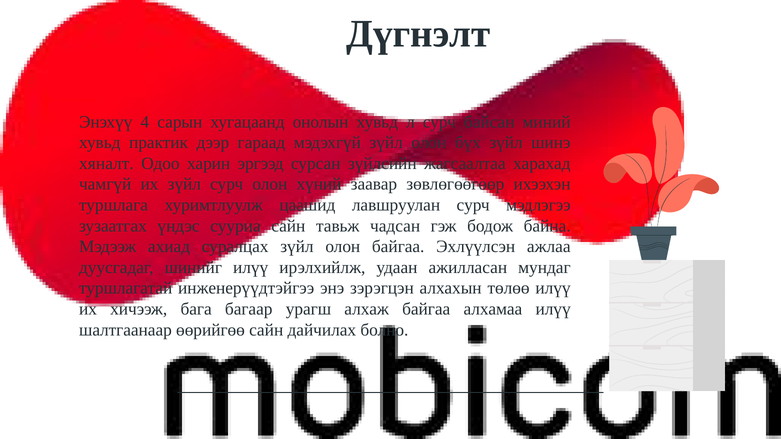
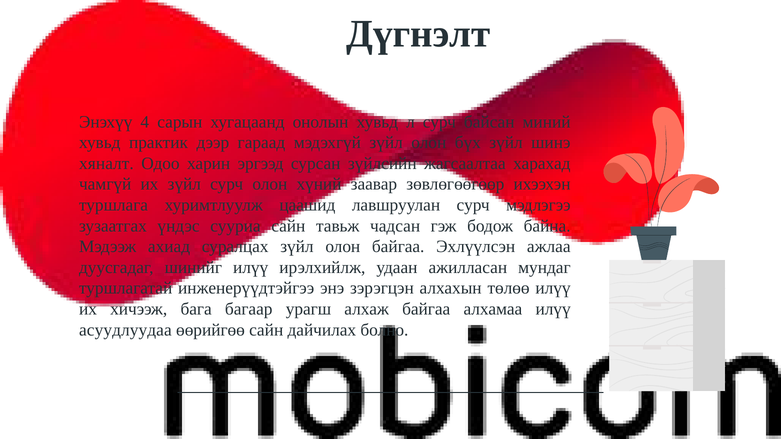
шалтгаанаар: шалтгаанаар -> асуудлуудаа
